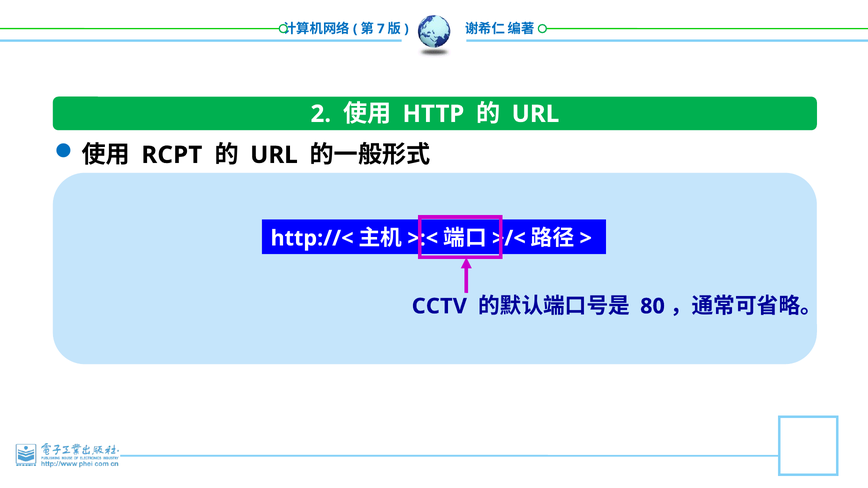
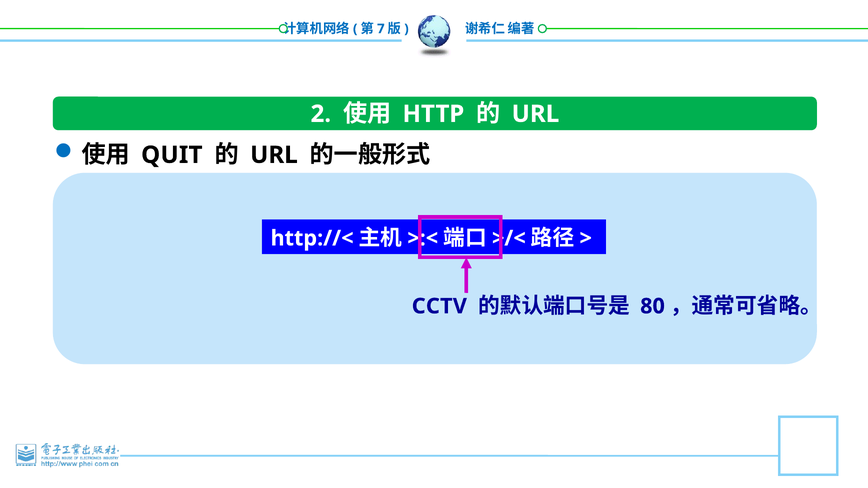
RCPT: RCPT -> QUIT
